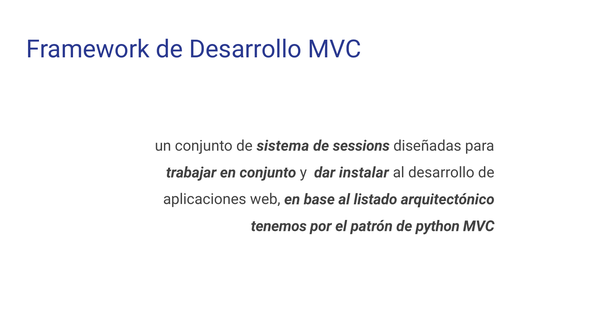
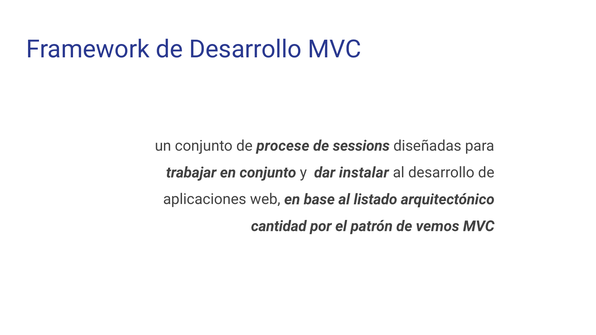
sistema: sistema -> procese
tenemos: tenemos -> cantidad
python: python -> vemos
